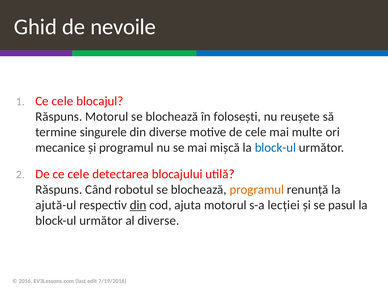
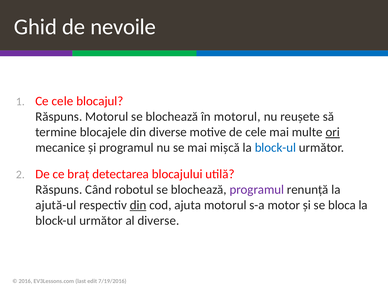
în folosești: folosești -> motorul
singurele: singurele -> blocajele
ori underline: none -> present
De ce cele: cele -> braț
programul at (257, 190) colour: orange -> purple
lecției: lecției -> motor
pasul: pasul -> bloca
